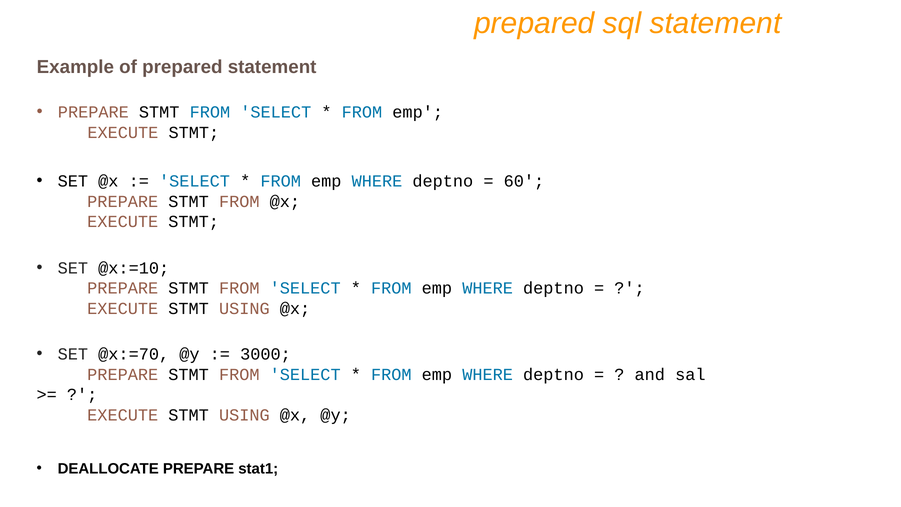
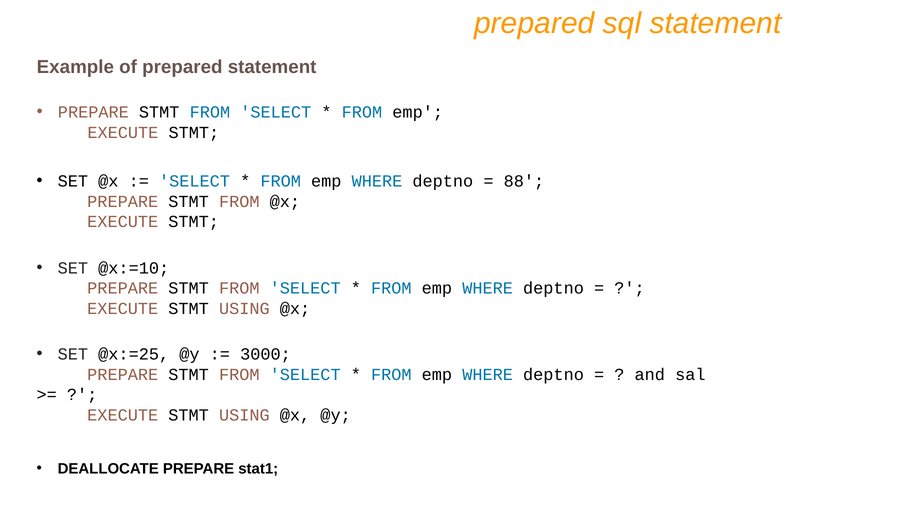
60: 60 -> 88
@x:=70: @x:=70 -> @x:=25
